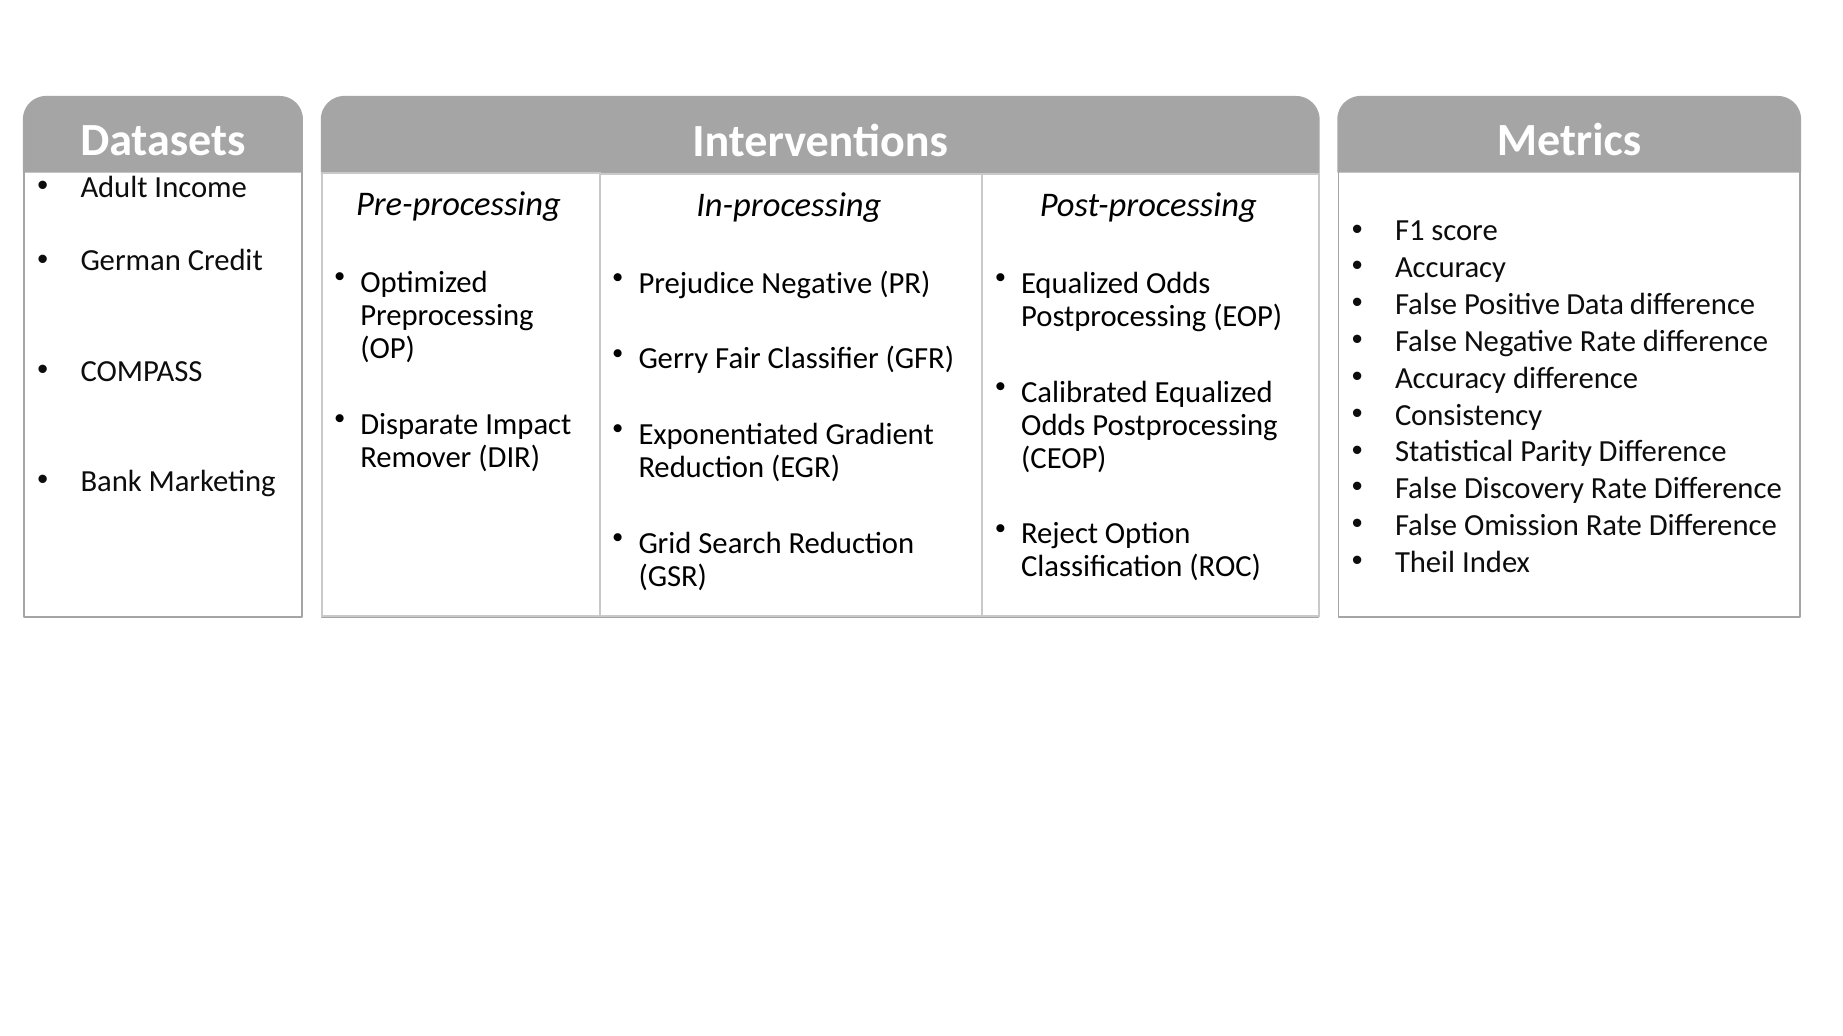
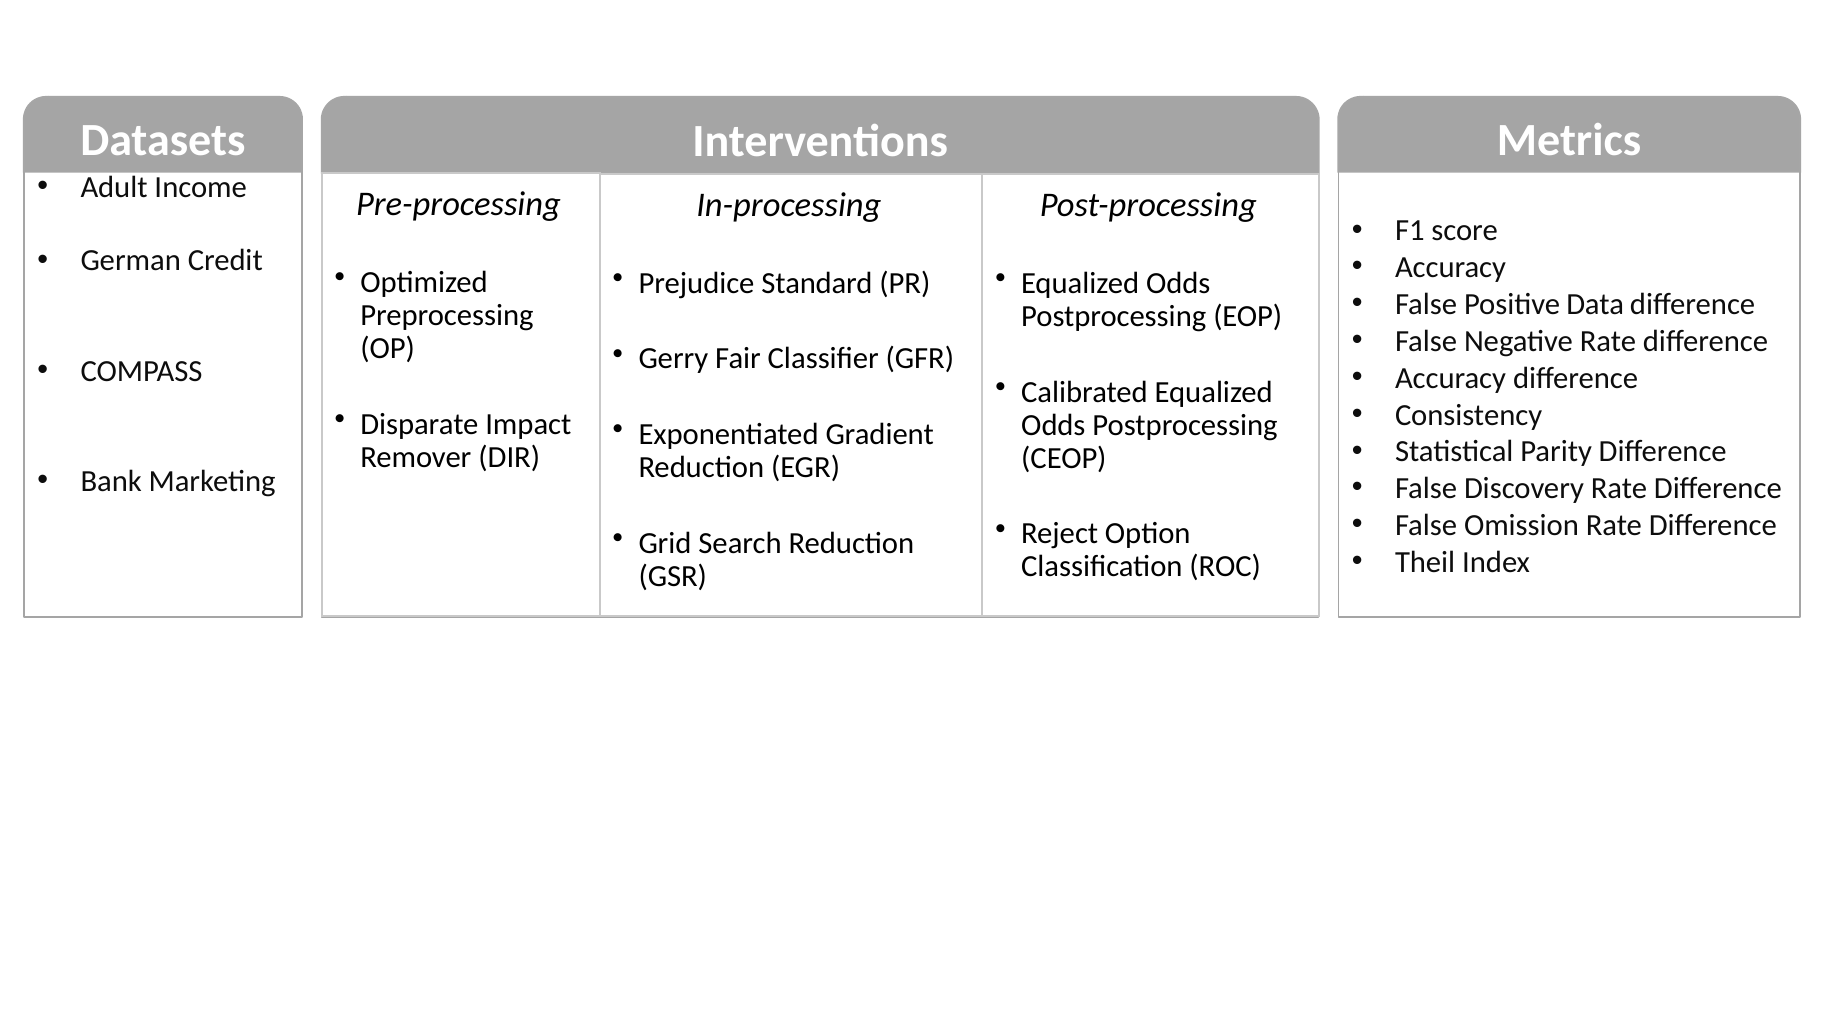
Prejudice Negative: Negative -> Standard
